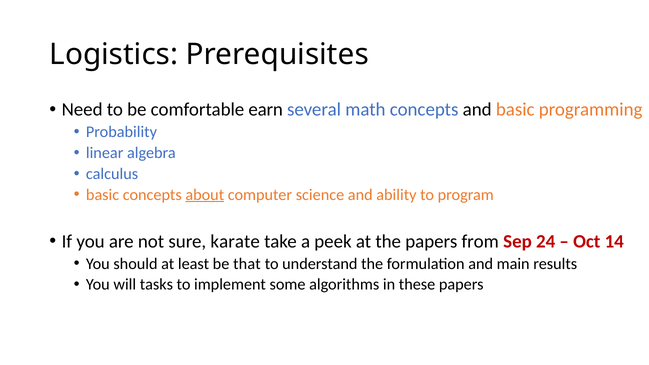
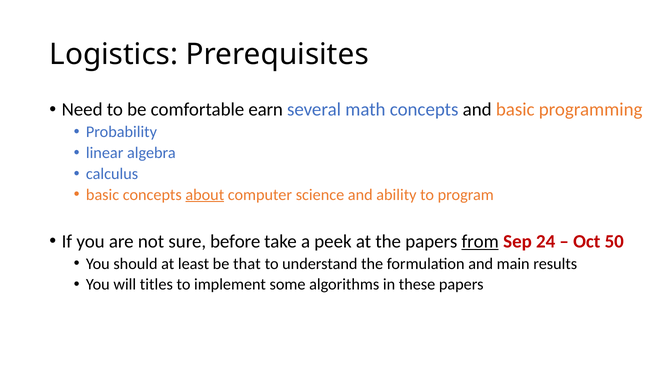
karate: karate -> before
from underline: none -> present
14: 14 -> 50
tasks: tasks -> titles
